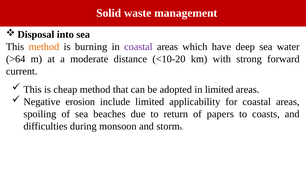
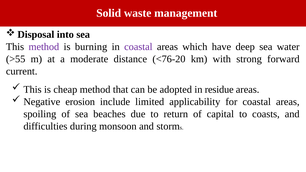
method at (44, 47) colour: orange -> purple
>64: >64 -> >55
<10-20: <10-20 -> <76-20
in limited: limited -> residue
papers: papers -> capital
